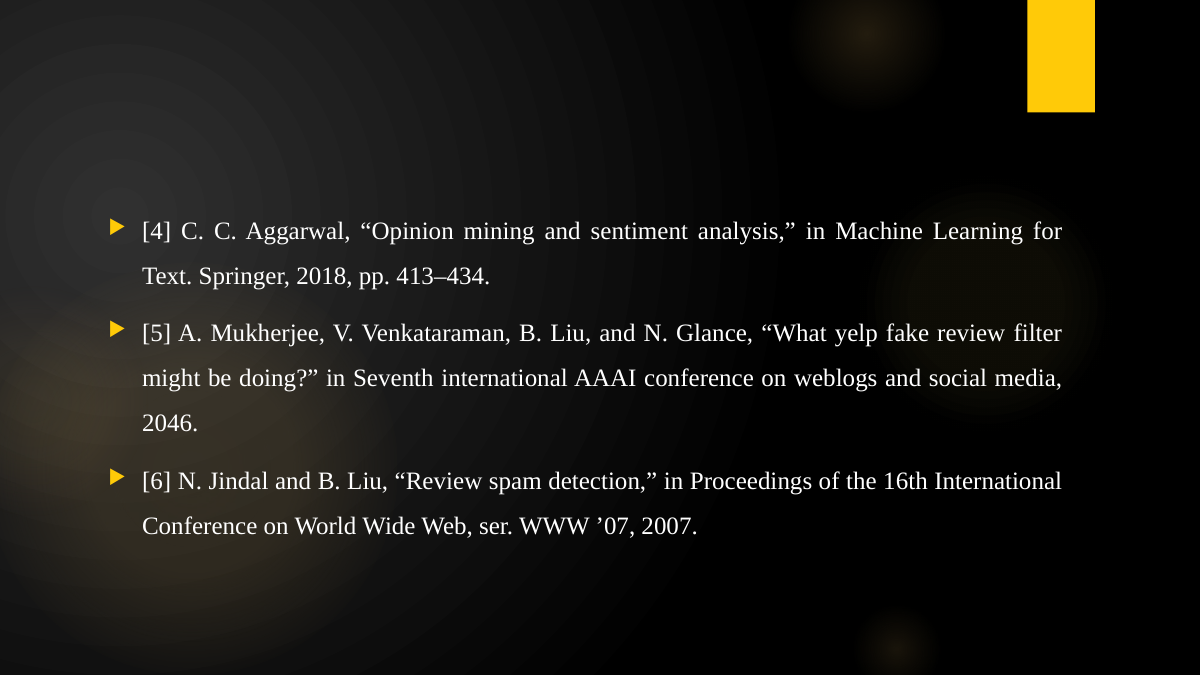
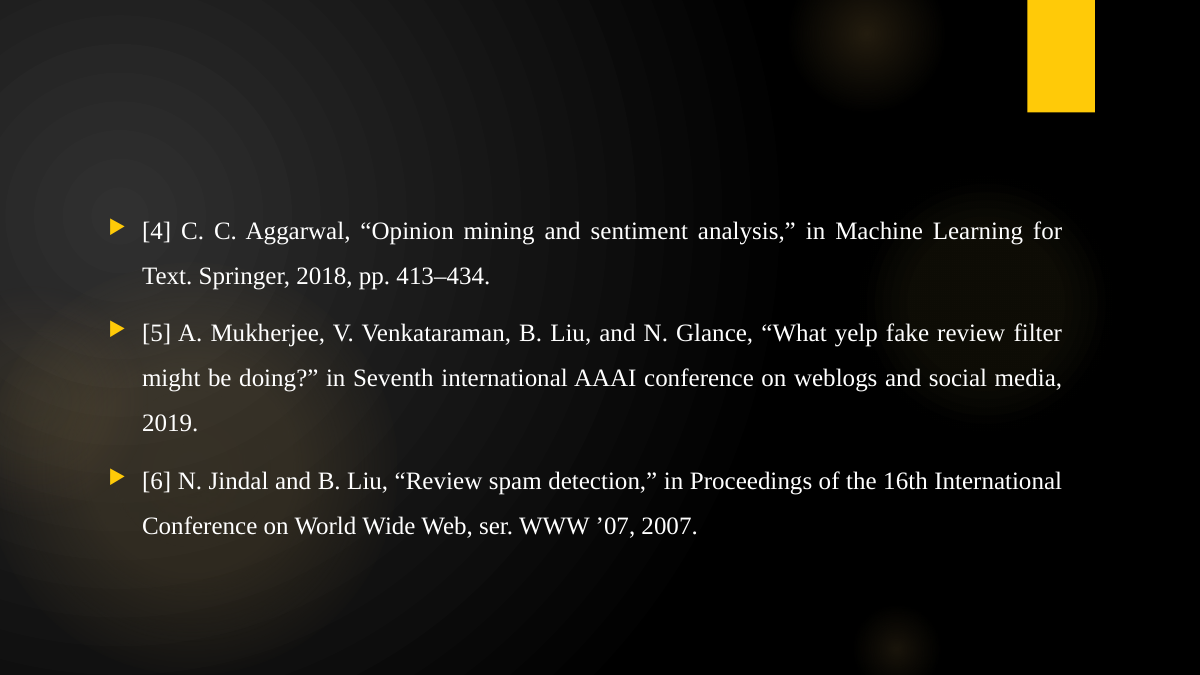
2046: 2046 -> 2019
